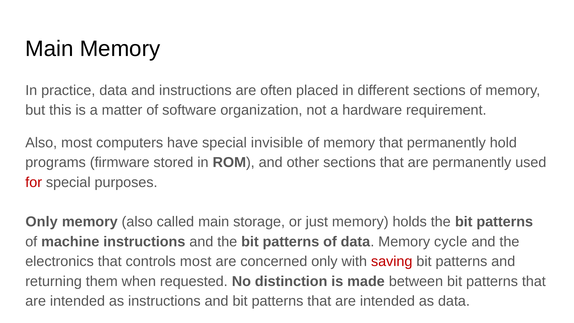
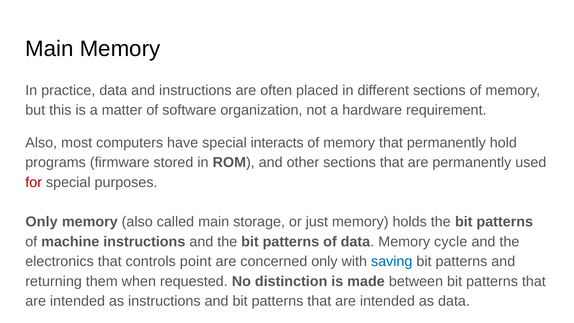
invisible: invisible -> interacts
controls most: most -> point
saving colour: red -> blue
